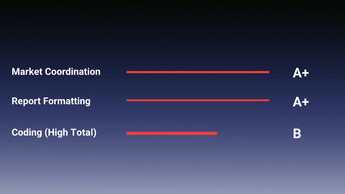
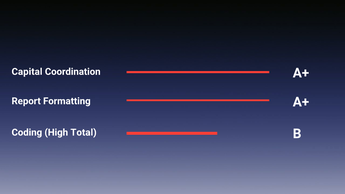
Market: Market -> Capital
